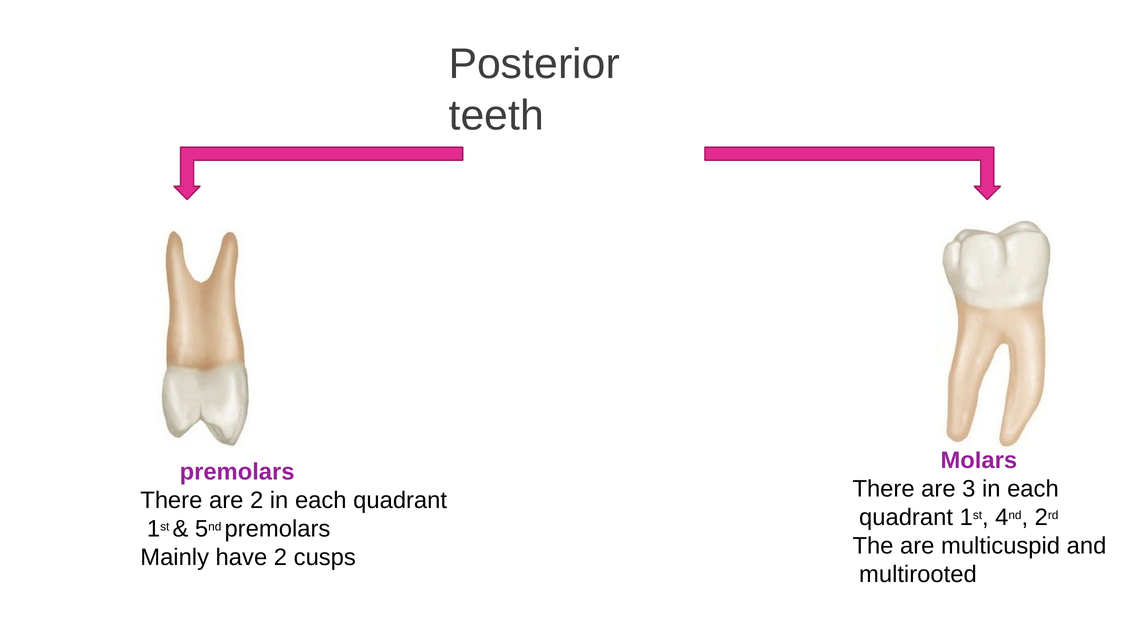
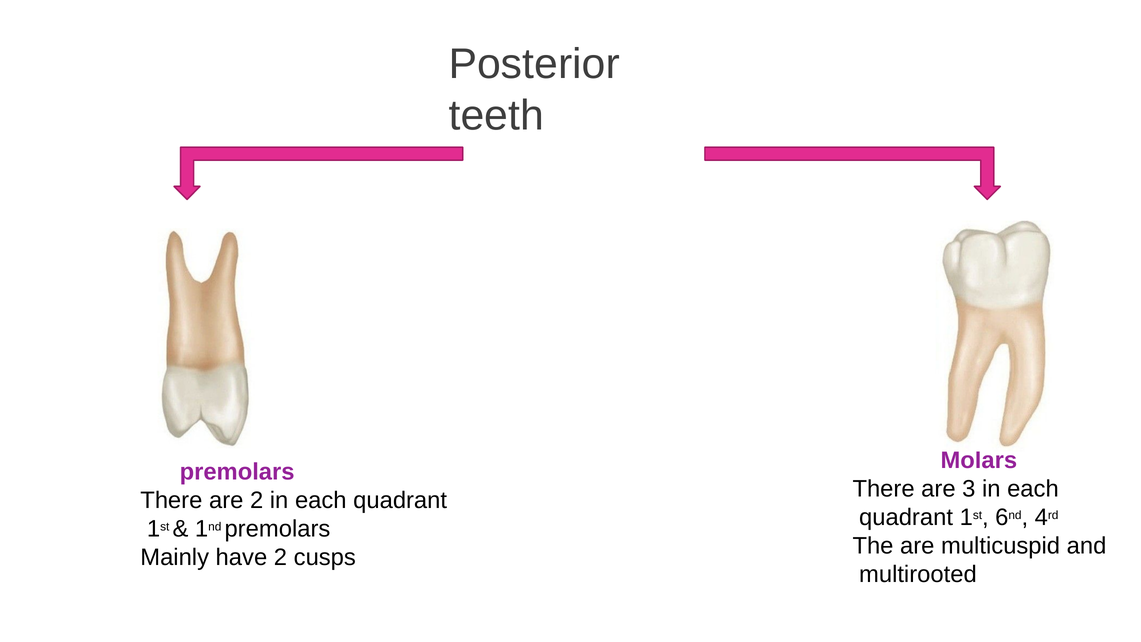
4: 4 -> 6
2 at (1041, 517): 2 -> 4
5 at (202, 529): 5 -> 1
